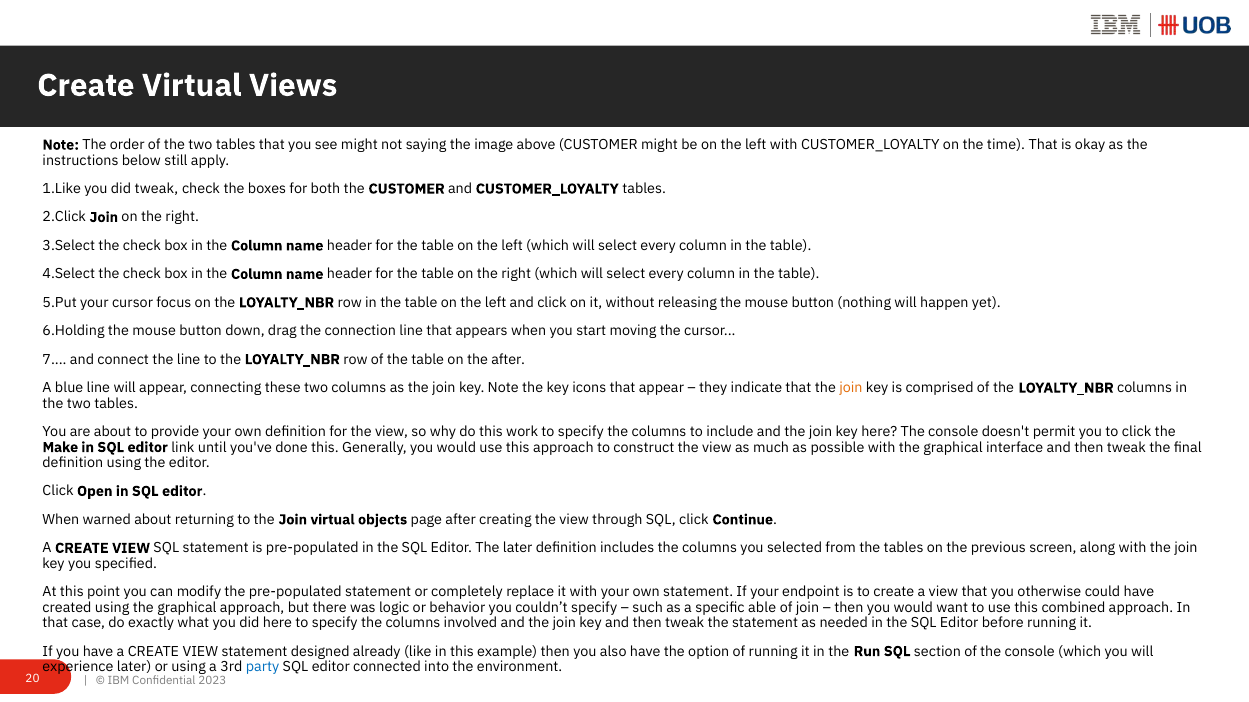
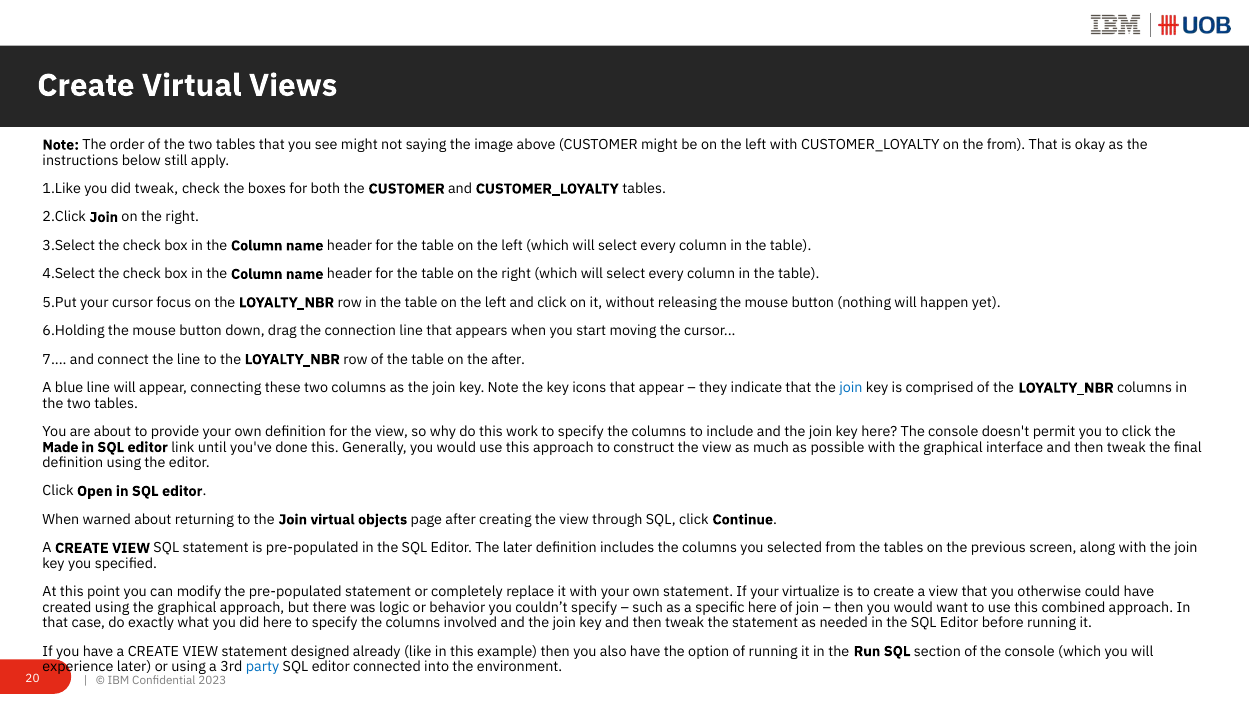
the time: time -> from
join at (851, 388) colour: orange -> blue
Make: Make -> Made
endpoint: endpoint -> virtualize
specific able: able -> here
